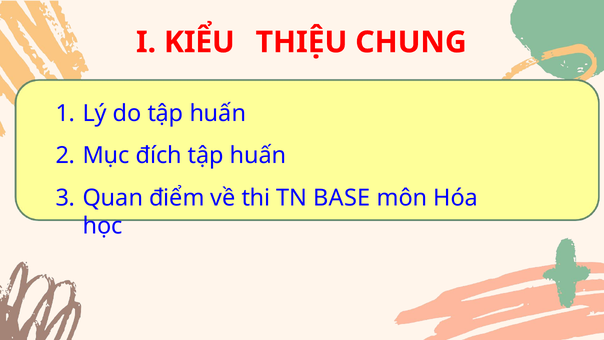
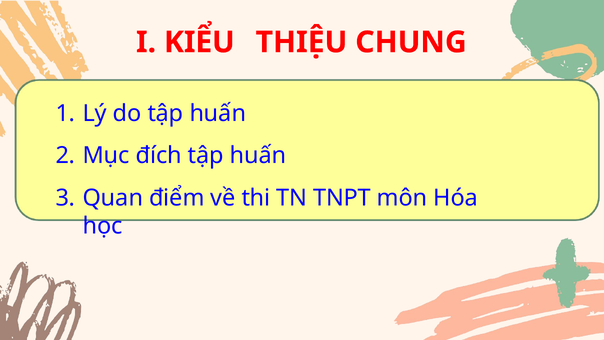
BASE: BASE -> TNPT
